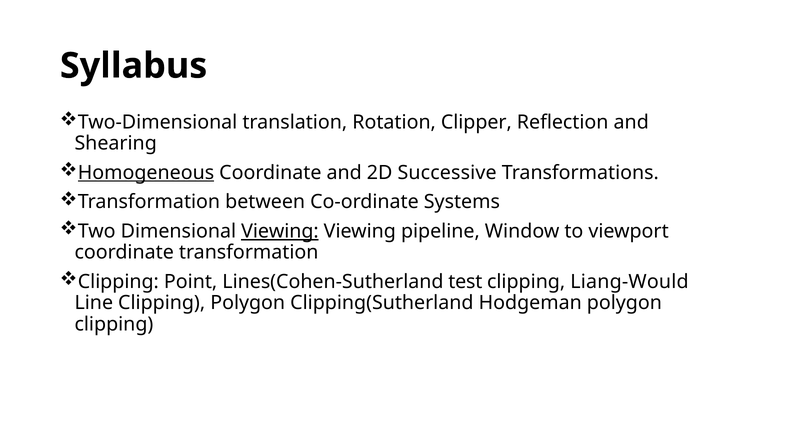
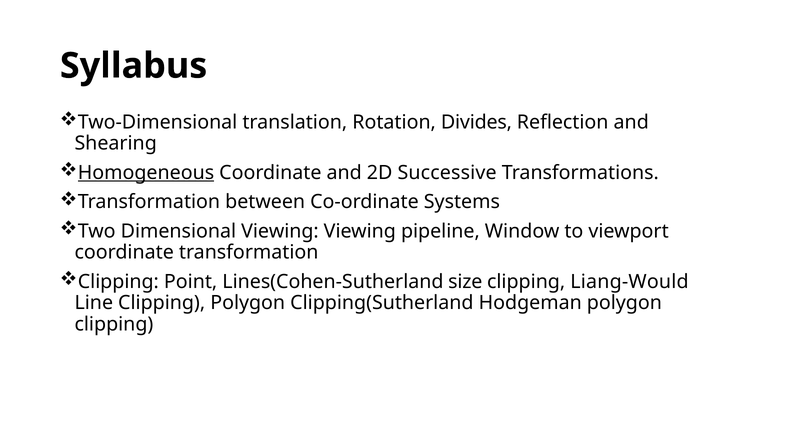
Clipper: Clipper -> Divides
Viewing at (280, 232) underline: present -> none
test: test -> size
